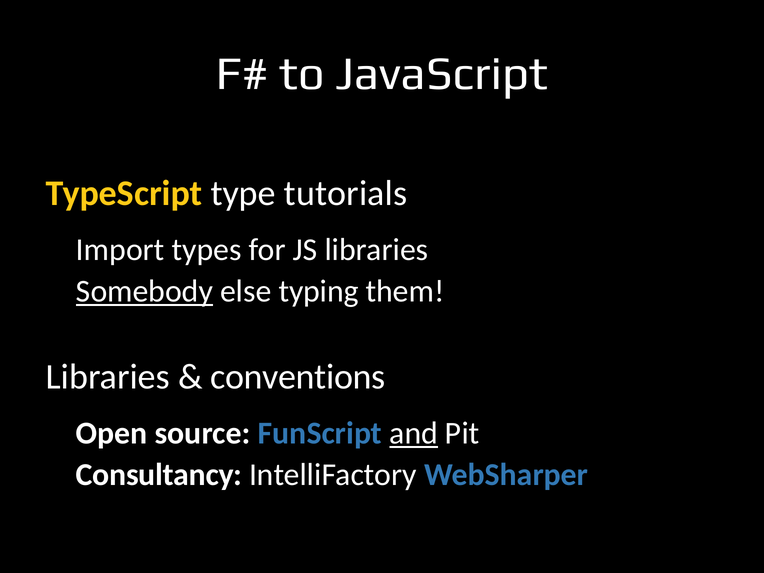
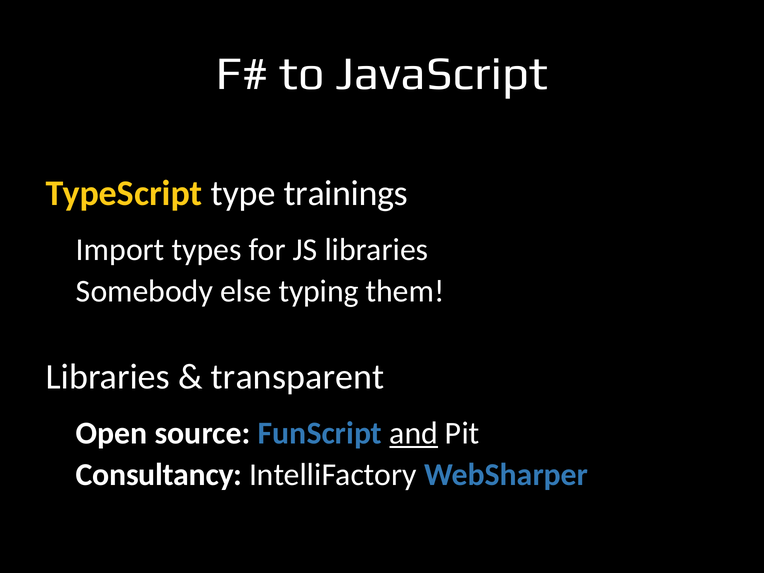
tutorials: tutorials -> trainings
Somebody underline: present -> none
conventions: conventions -> transparent
